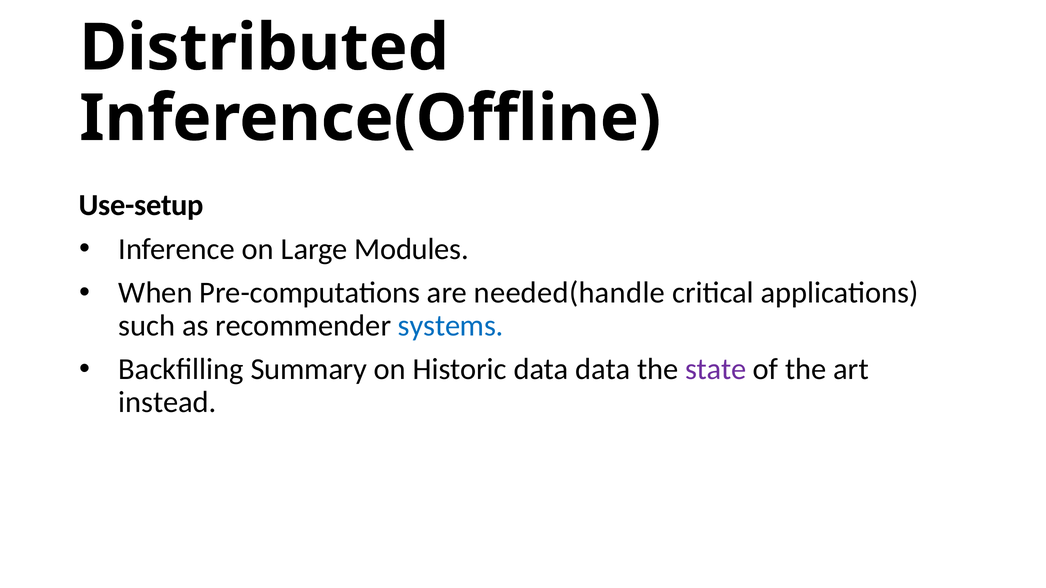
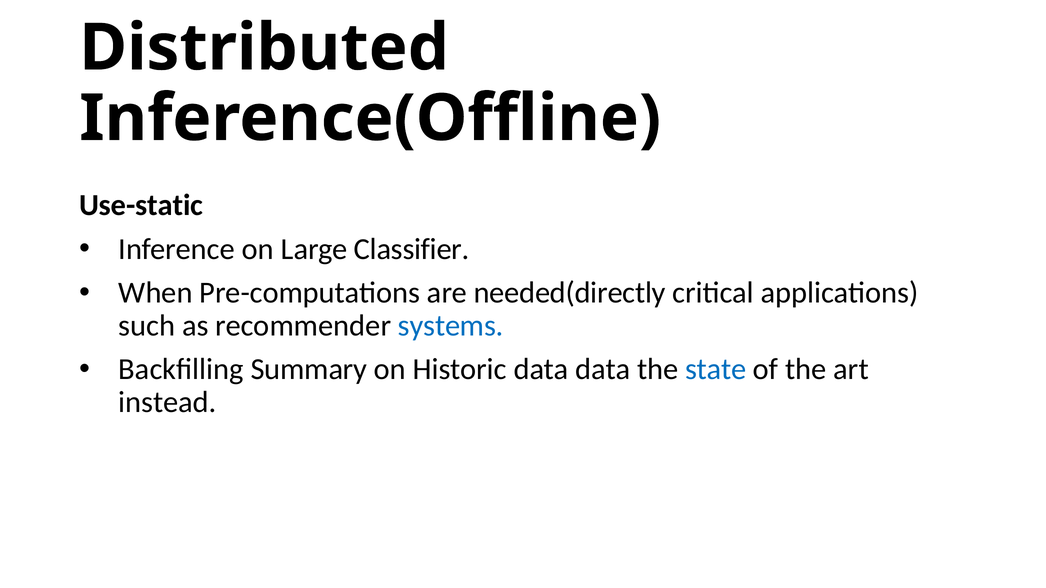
Use-setup: Use-setup -> Use-static
Modules: Modules -> Classifier
needed(handle: needed(handle -> needed(directly
state colour: purple -> blue
